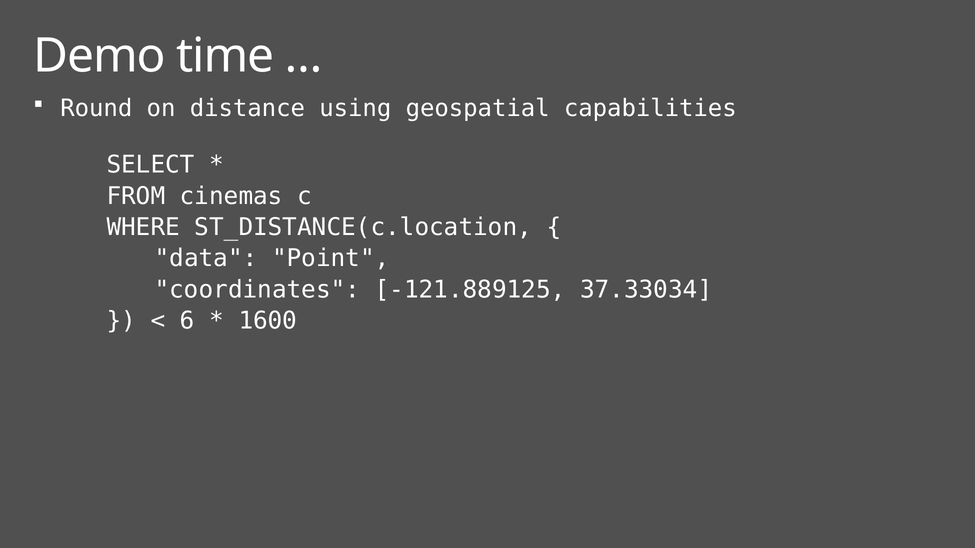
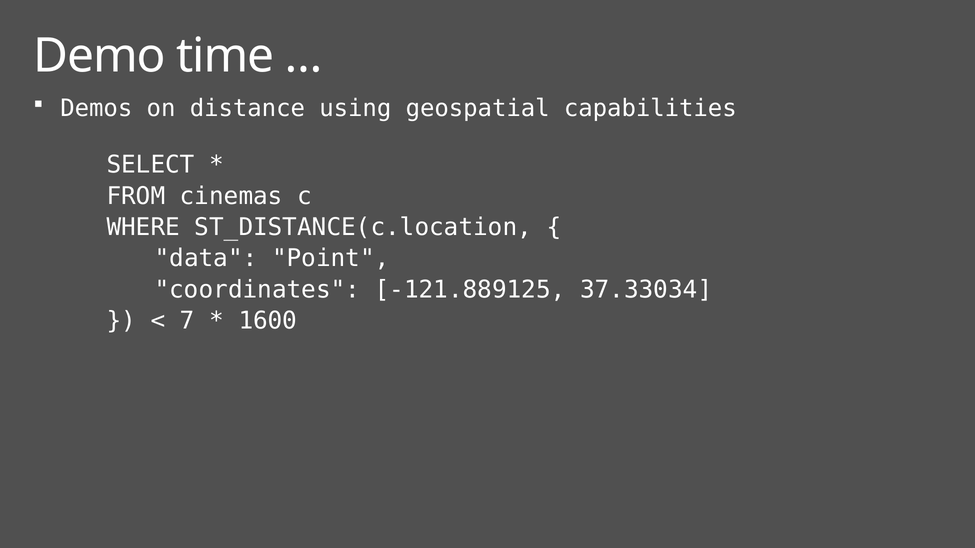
Round: Round -> Demos
6: 6 -> 7
